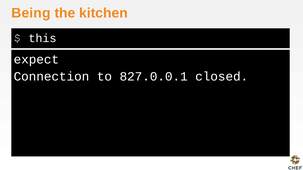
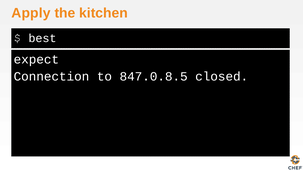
Being: Being -> Apply
this: this -> best
827.0.0.1: 827.0.0.1 -> 847.0.8.5
